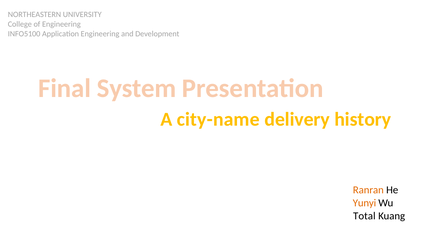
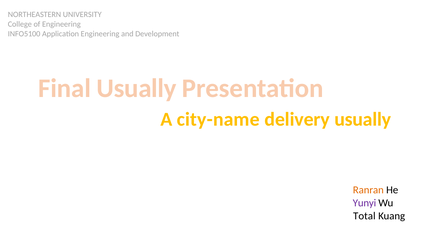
Final System: System -> Usually
delivery history: history -> usually
Yunyi colour: orange -> purple
